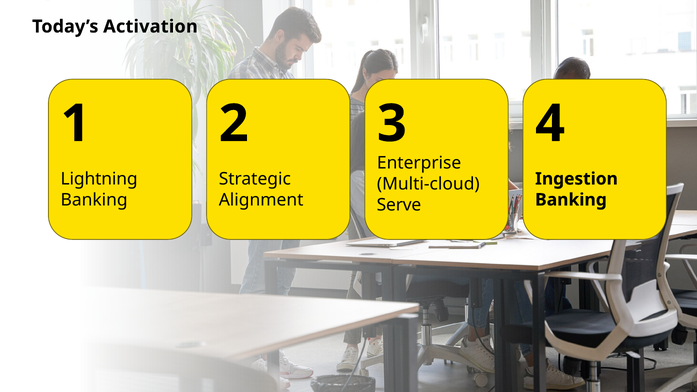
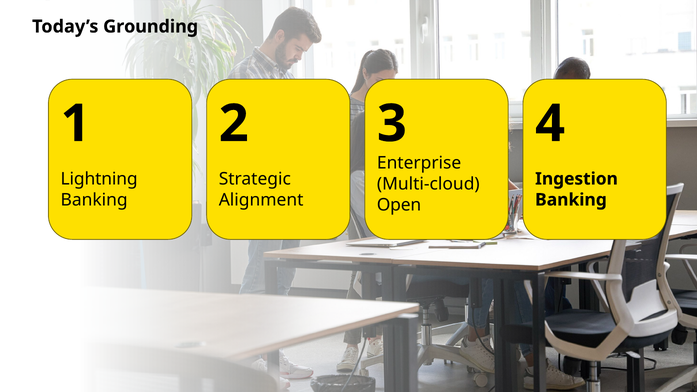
Activation: Activation -> Grounding
Serve: Serve -> Open
